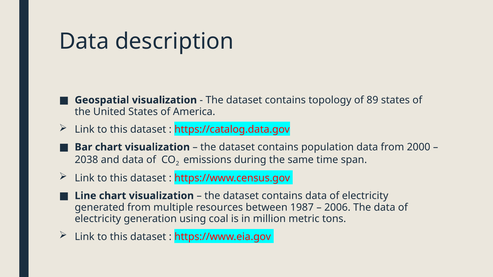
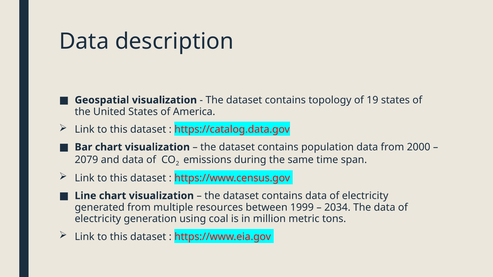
89: 89 -> 19
2038: 2038 -> 2079
1987: 1987 -> 1999
2006: 2006 -> 2034
